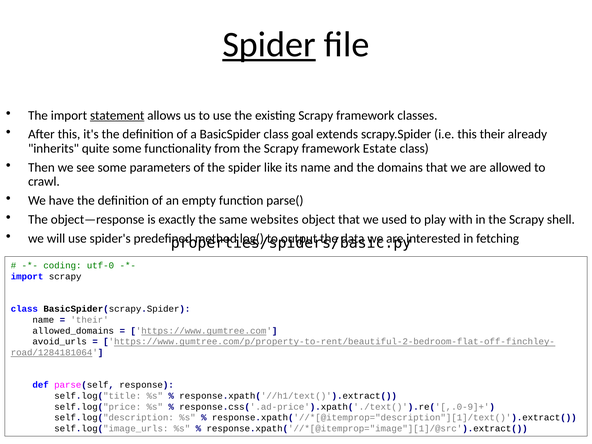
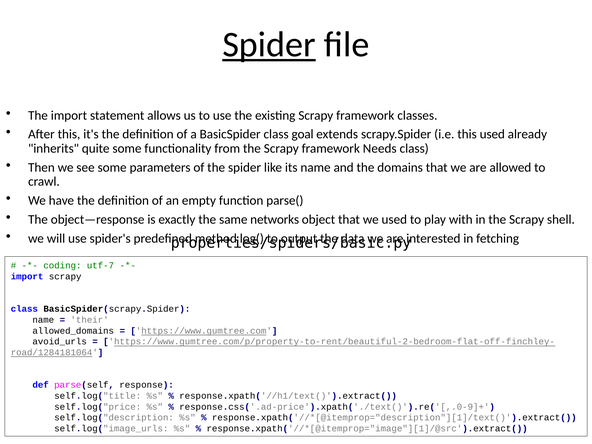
statement underline: present -> none
this their: their -> used
Estate: Estate -> Needs
websites: websites -> networks
utf-0: utf-0 -> utf-7
